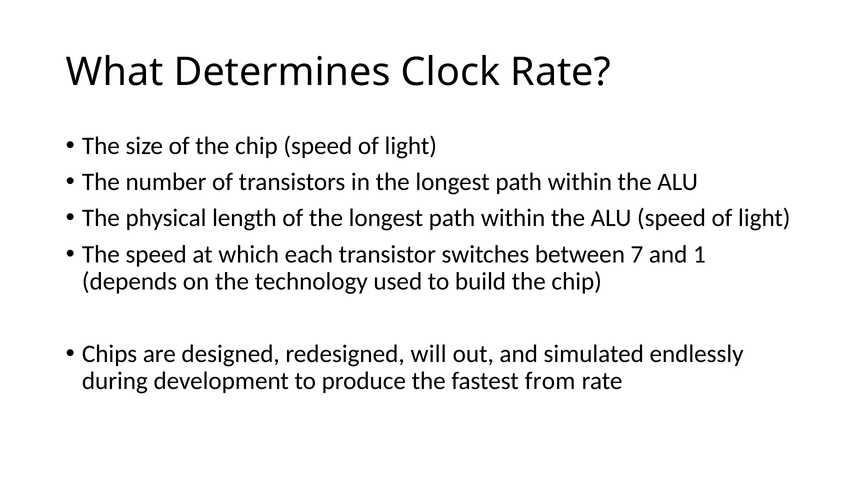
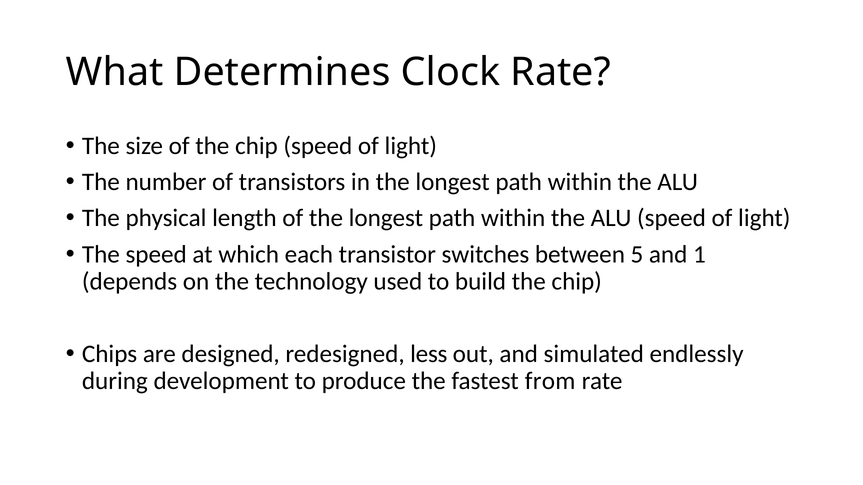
7: 7 -> 5
will: will -> less
